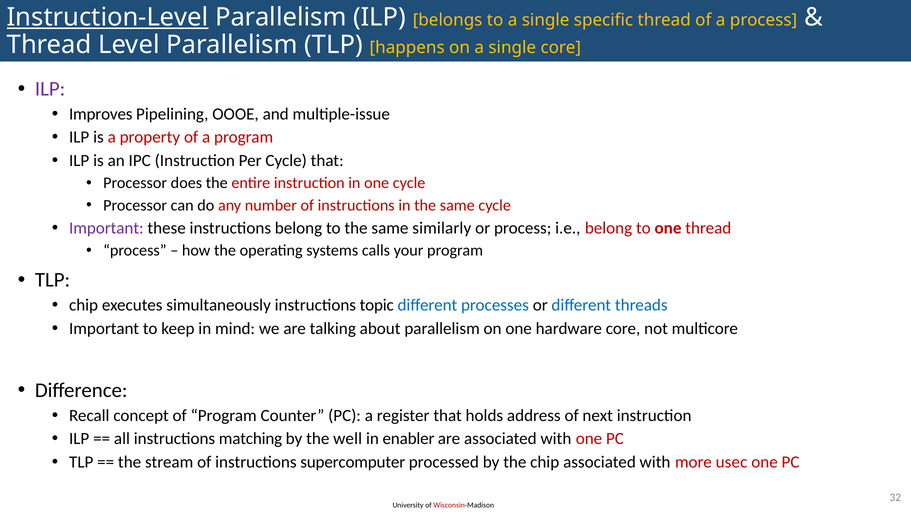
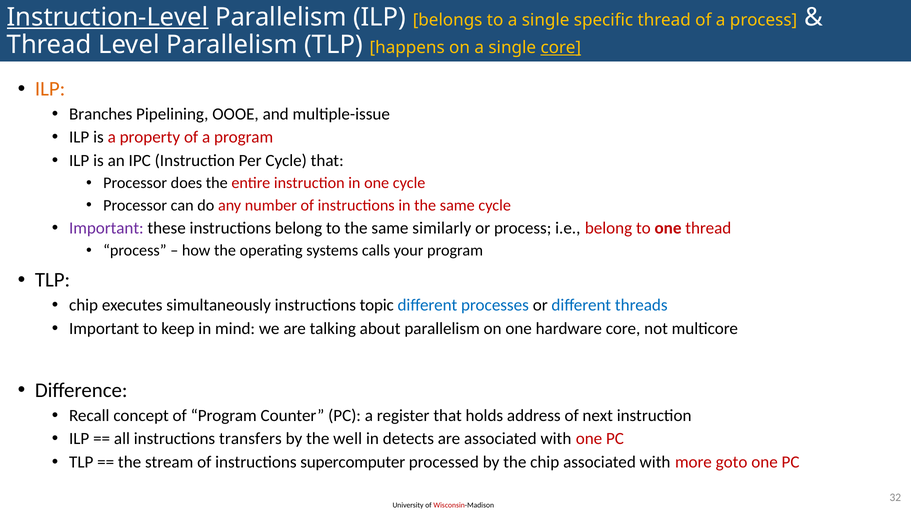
core at (561, 48) underline: none -> present
ILP at (50, 89) colour: purple -> orange
Improves: Improves -> Branches
matching: matching -> transfers
enabler: enabler -> detects
usec: usec -> goto
